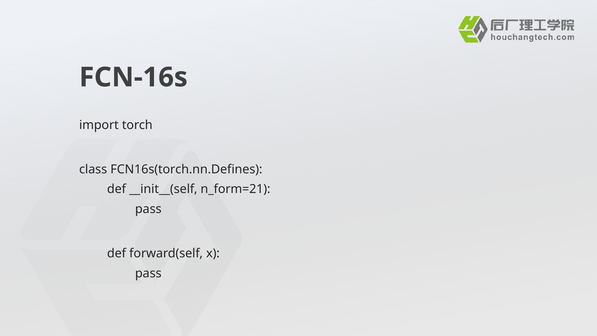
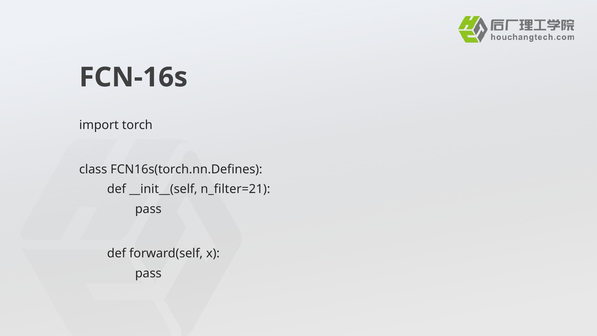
n_form=21: n_form=21 -> n_filter=21
